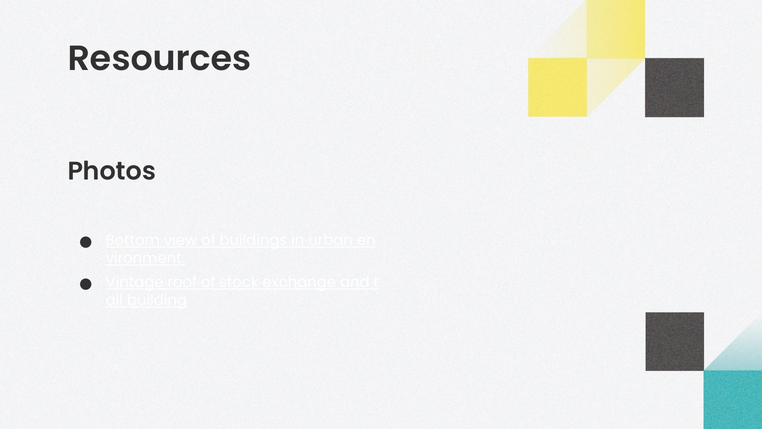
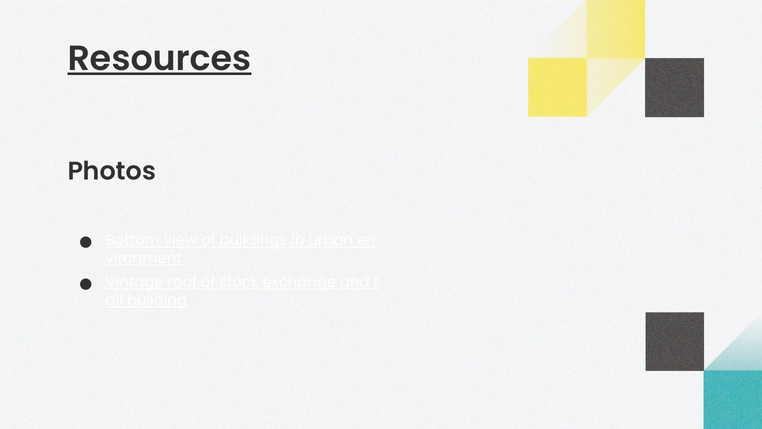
Resources underline: none -> present
